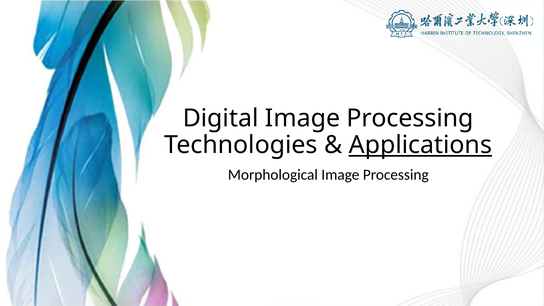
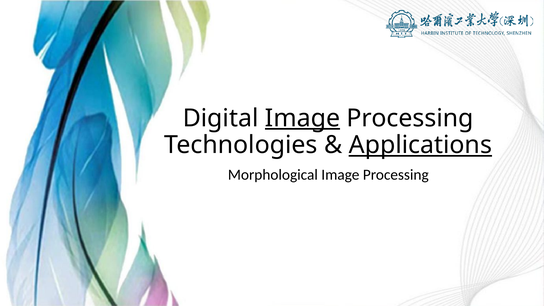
Image at (303, 118) underline: none -> present
